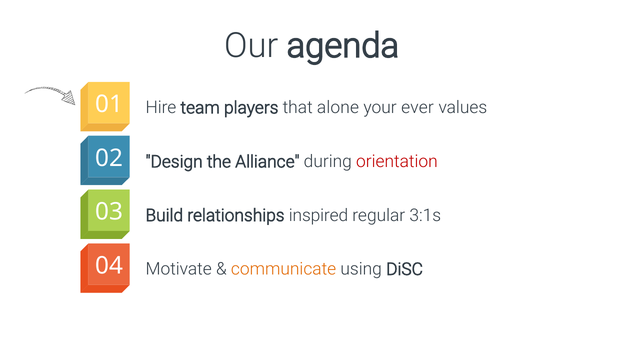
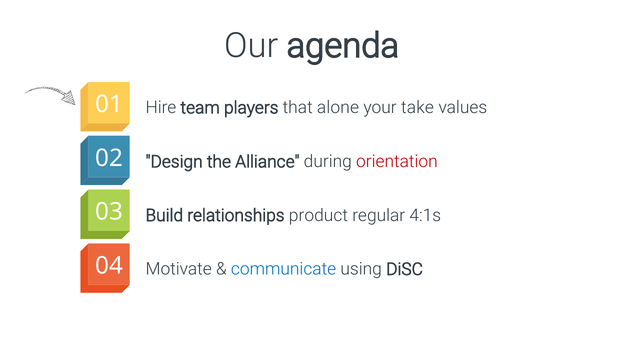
ever: ever -> take
inspired: inspired -> product
3:1s: 3:1s -> 4:1s
communicate colour: orange -> blue
